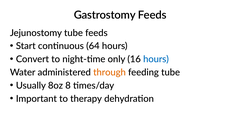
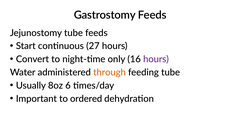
64: 64 -> 27
hours at (156, 59) colour: blue -> purple
8: 8 -> 6
therapy: therapy -> ordered
